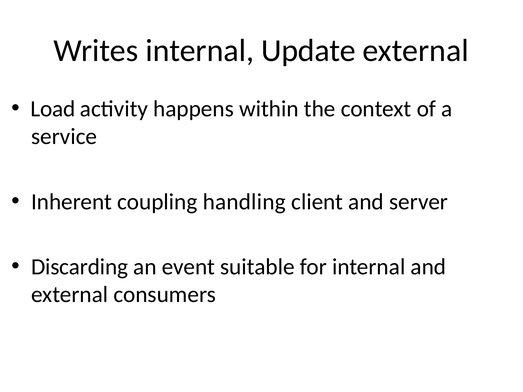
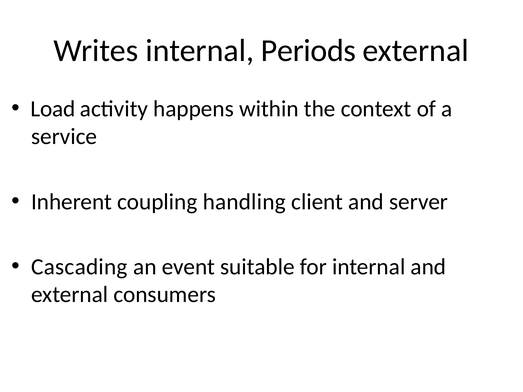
Update: Update -> Periods
Discarding: Discarding -> Cascading
